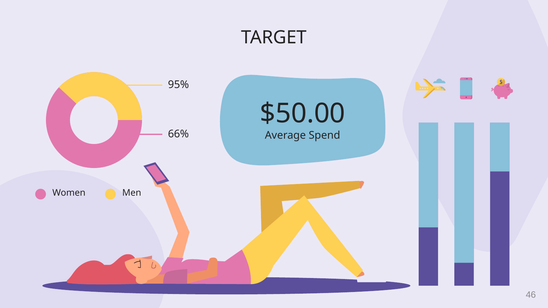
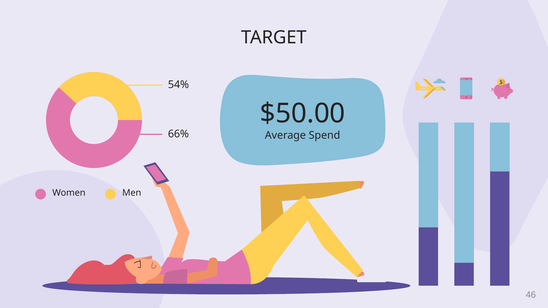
95%: 95% -> 54%
